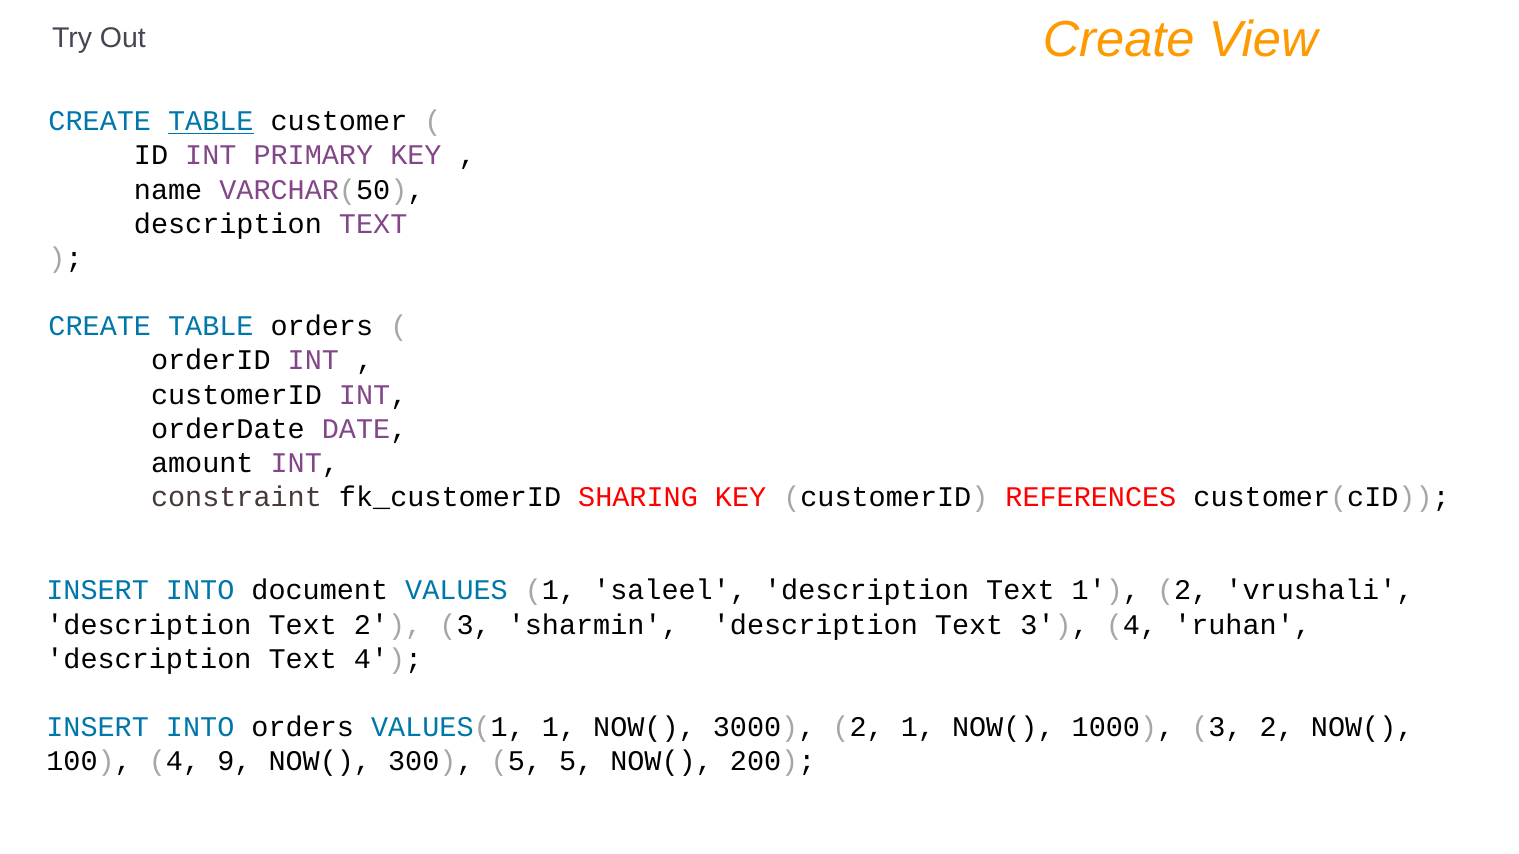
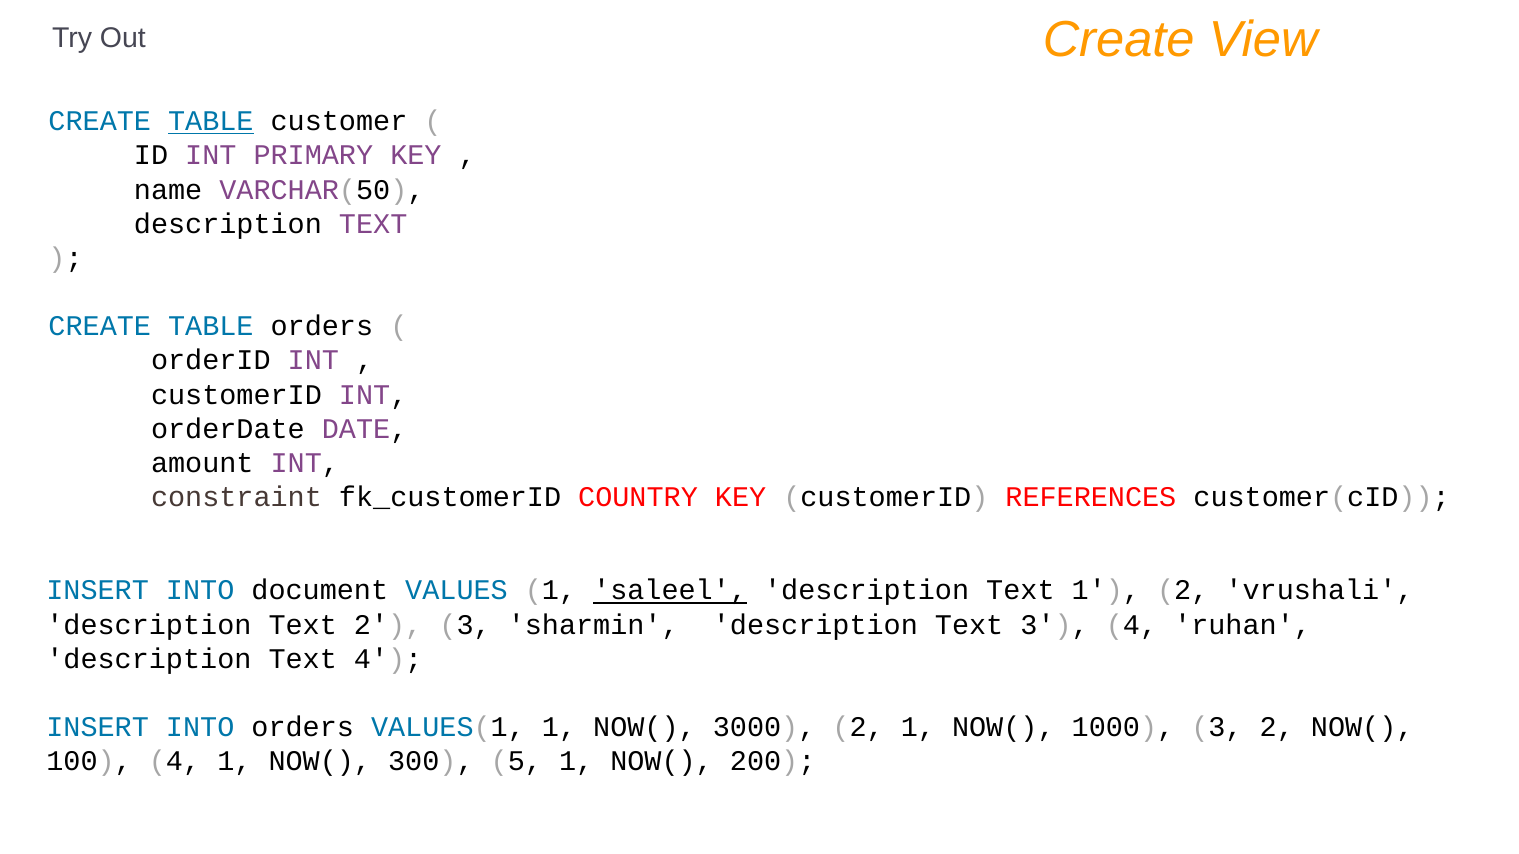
SHARING: SHARING -> COUNTRY
saleel underline: none -> present
4 9: 9 -> 1
5 5: 5 -> 1
